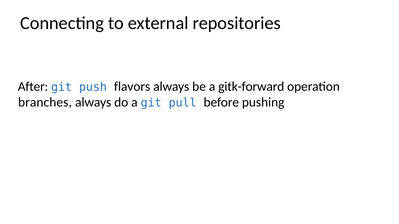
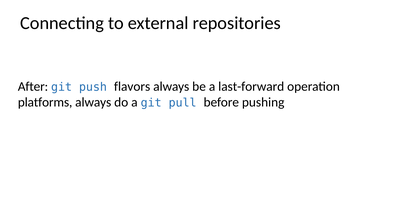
gitk-forward: gitk-forward -> last-forward
branches: branches -> platforms
